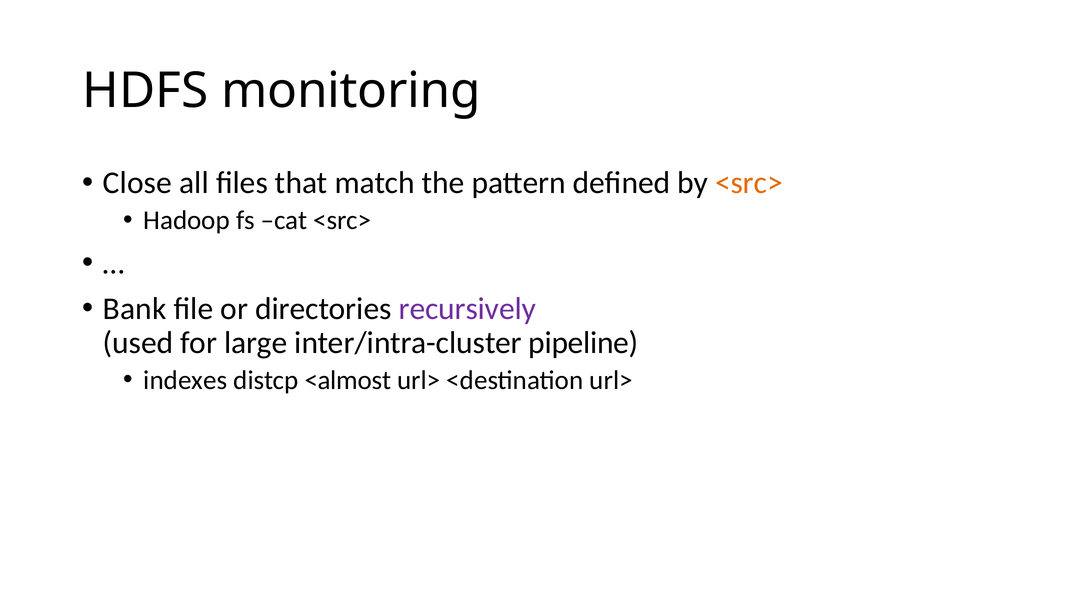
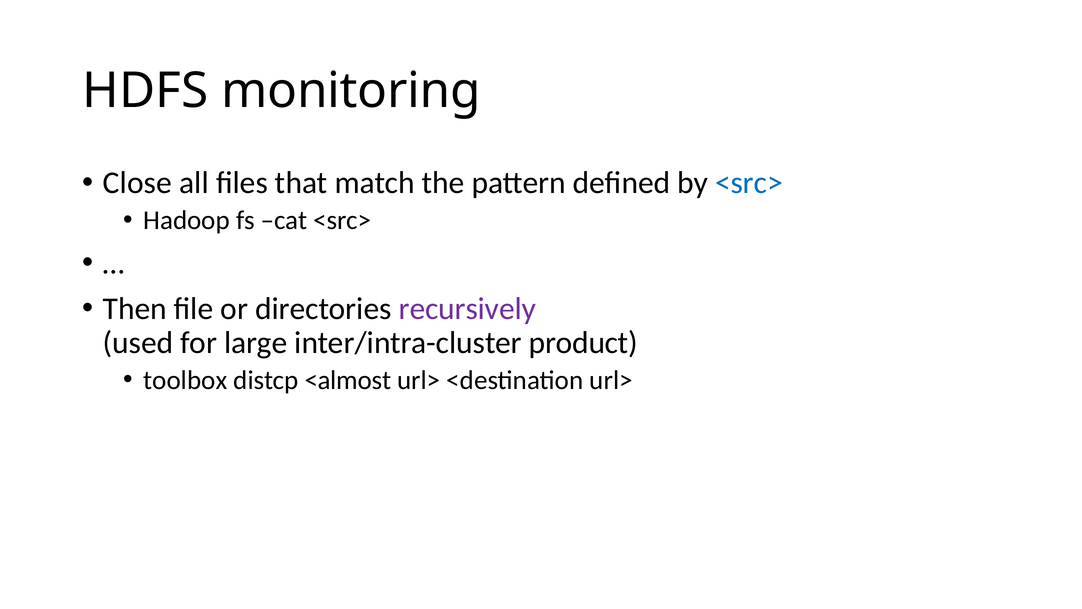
<src> at (749, 183) colour: orange -> blue
Bank: Bank -> Then
pipeline: pipeline -> product
indexes: indexes -> toolbox
